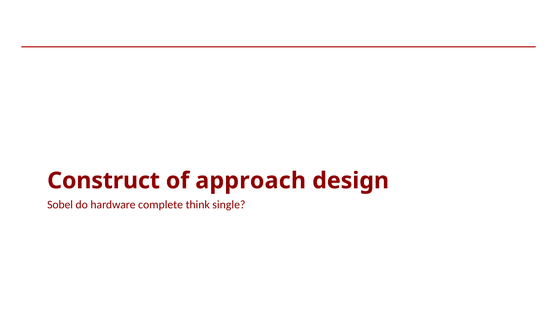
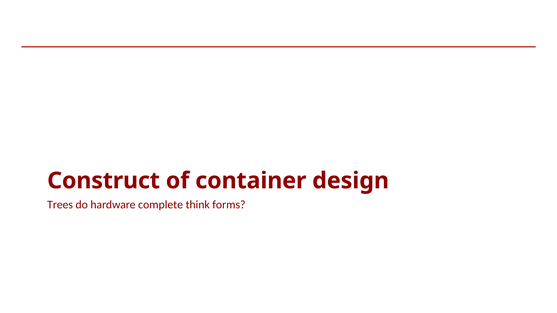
approach: approach -> container
Sobel: Sobel -> Trees
single: single -> forms
